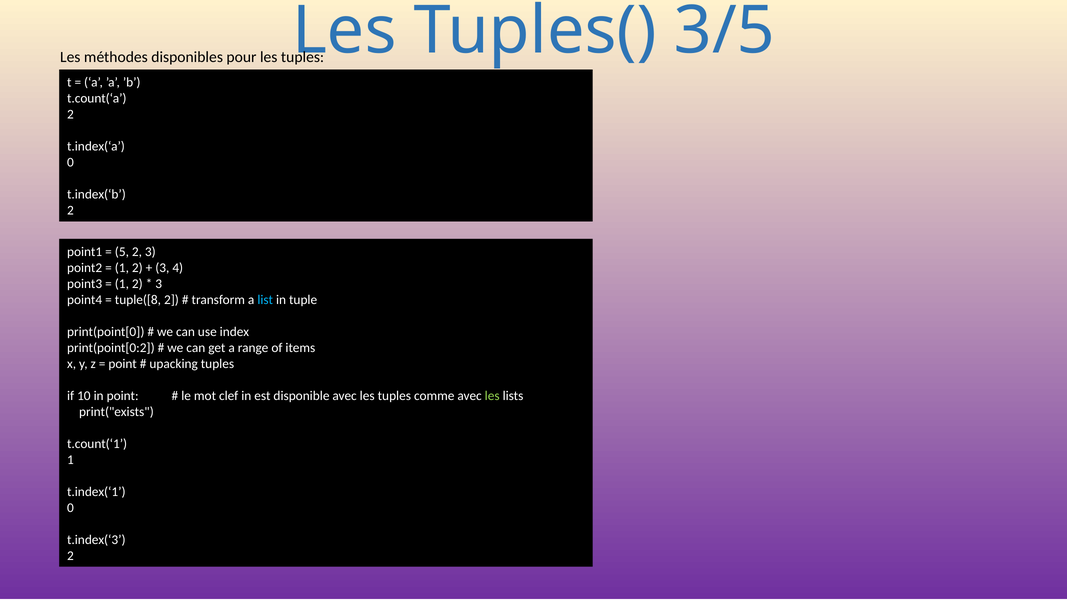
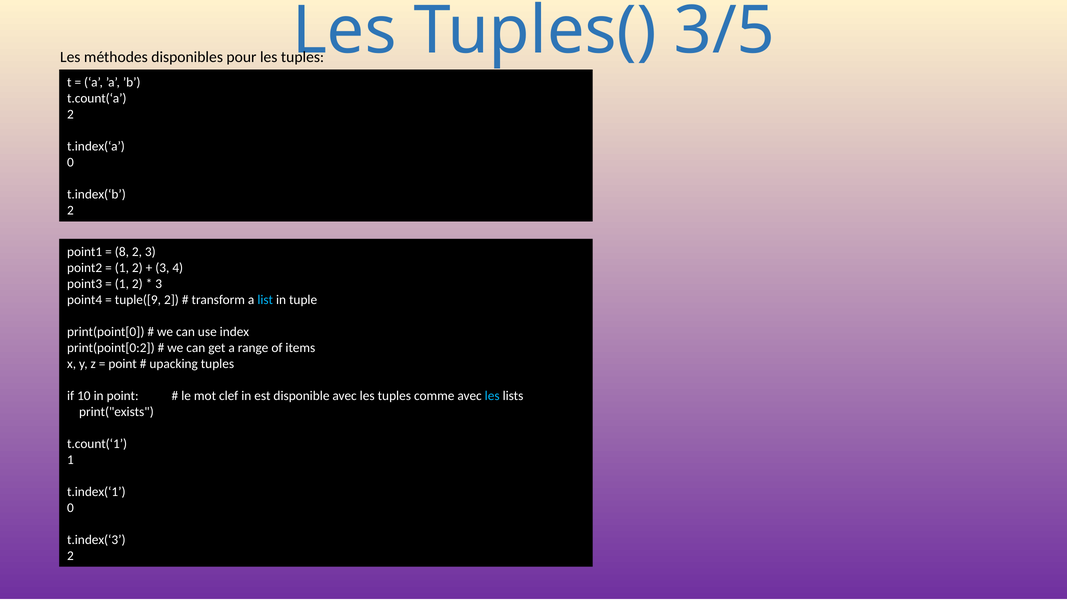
5: 5 -> 8
tuple([8: tuple([8 -> tuple([9
les at (492, 396) colour: light green -> light blue
